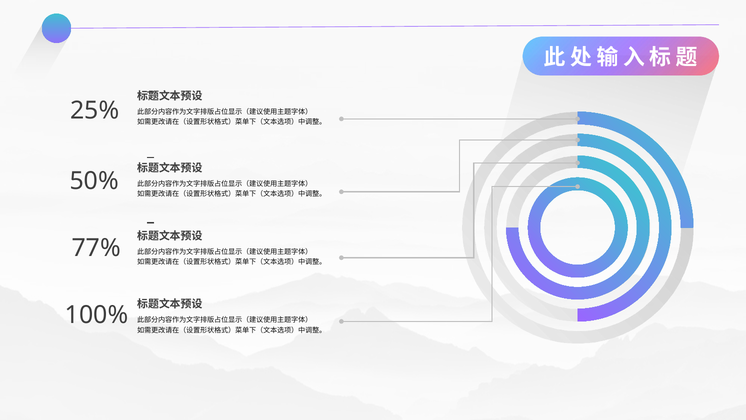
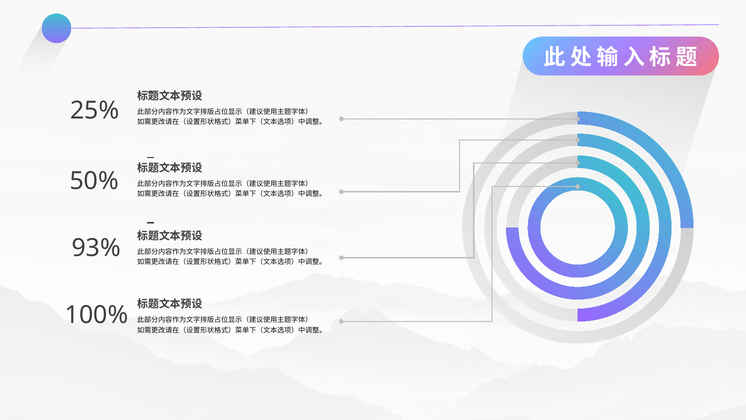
77%: 77% -> 93%
